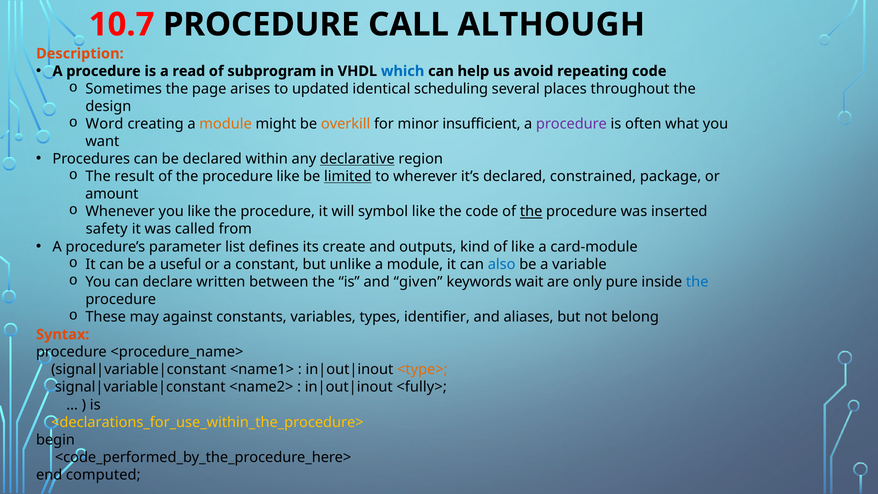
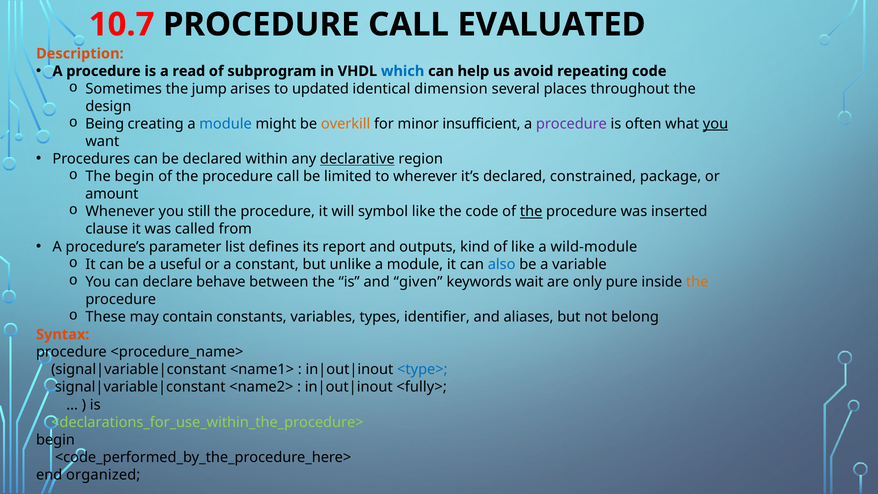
ALTHOUGH: ALTHOUGH -> EVALUATED
page: page -> jump
scheduling: scheduling -> dimension
Word: Word -> Being
module at (226, 124) colour: orange -> blue
you at (716, 124) underline: none -> present
The result: result -> begin
the procedure like: like -> call
limited underline: present -> none
you like: like -> still
safety: safety -> clause
create: create -> report
card-module: card-module -> wild-module
written: written -> behave
the at (697, 282) colour: blue -> orange
against: against -> contain
<type> colour: orange -> blue
<declarations_for_use_within_the_procedure> colour: yellow -> light green
computed: computed -> organized
